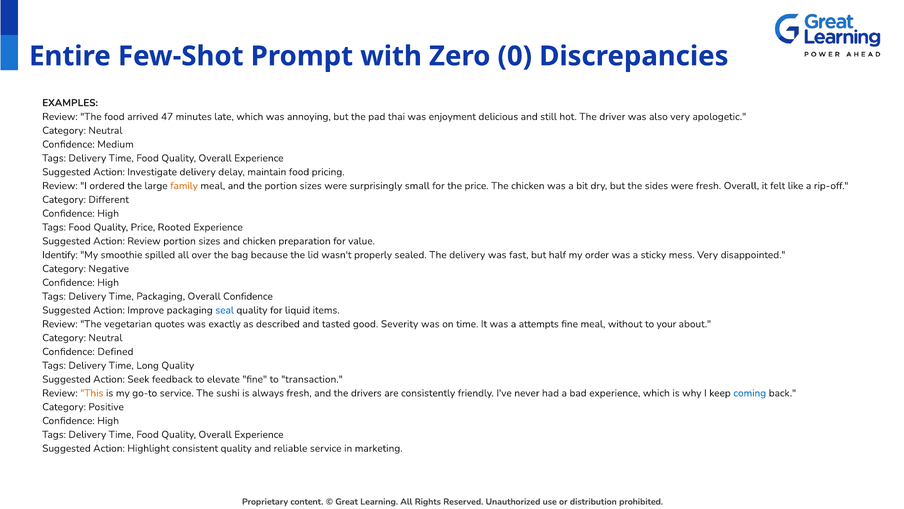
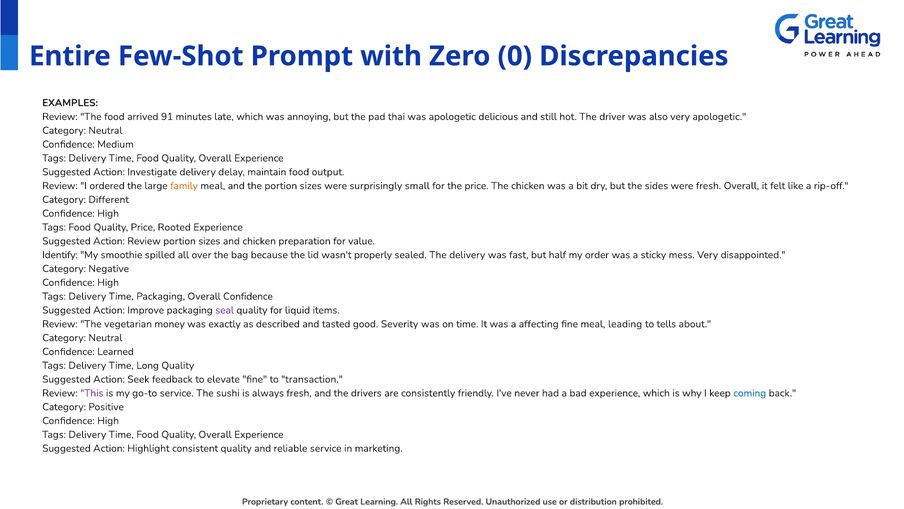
47: 47 -> 91
was enjoyment: enjoyment -> apologetic
pricing: pricing -> output
seal colour: blue -> purple
quotes: quotes -> money
attempts: attempts -> affecting
without: without -> leading
your: your -> tells
Defined: Defined -> Learned
This colour: orange -> purple
